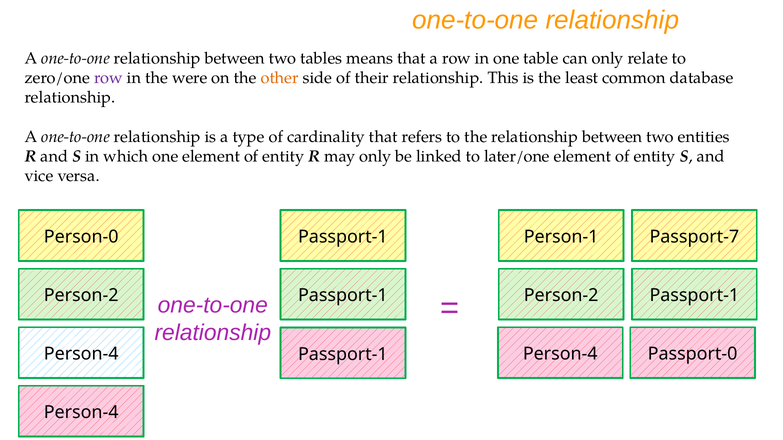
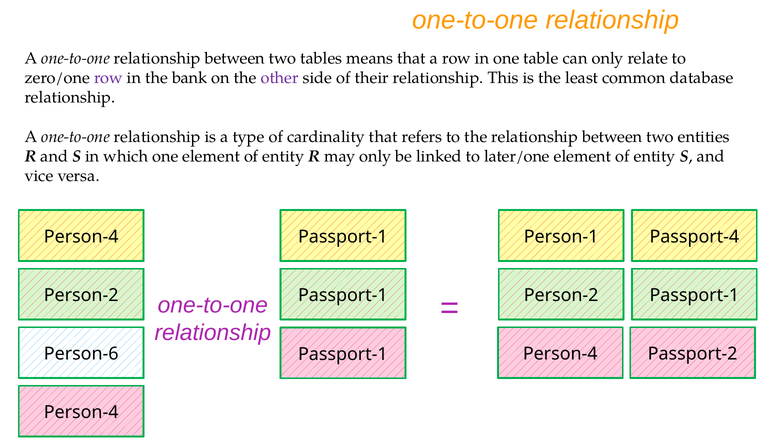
were: were -> bank
other colour: orange -> purple
Person-0 at (81, 237): Person-0 -> Person-4
Passport-7: Passport-7 -> Passport-4
Person-4 at (81, 354): Person-4 -> Person-6
Passport-0: Passport-0 -> Passport-2
